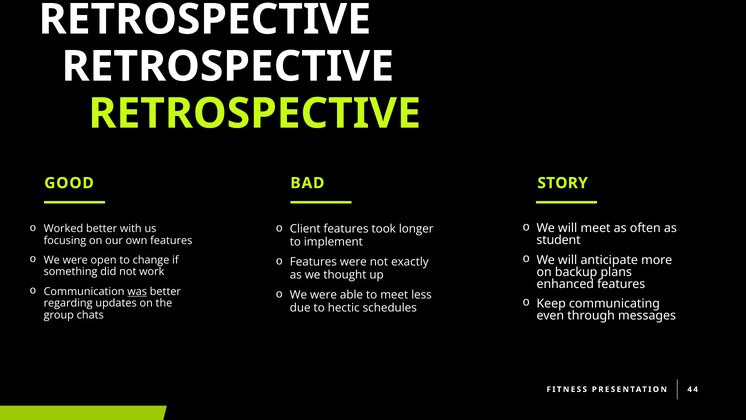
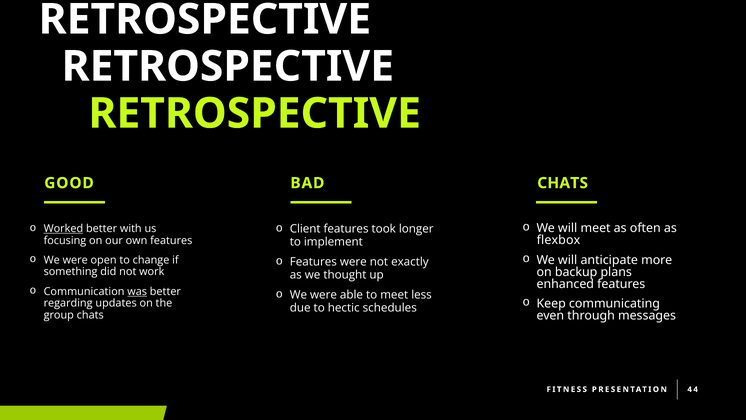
STORY at (563, 183): STORY -> CHATS
Worked underline: none -> present
student: student -> flexbox
